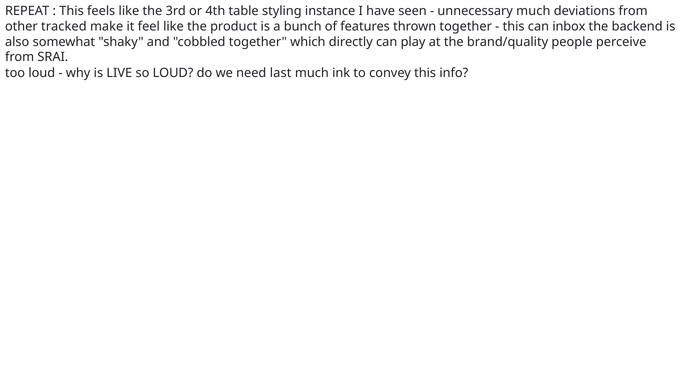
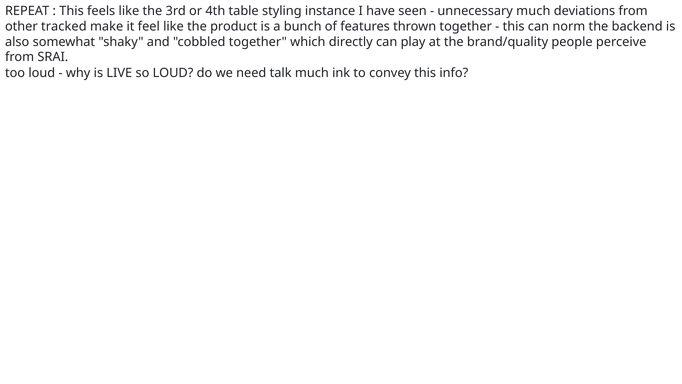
inbox: inbox -> norm
last: last -> talk
